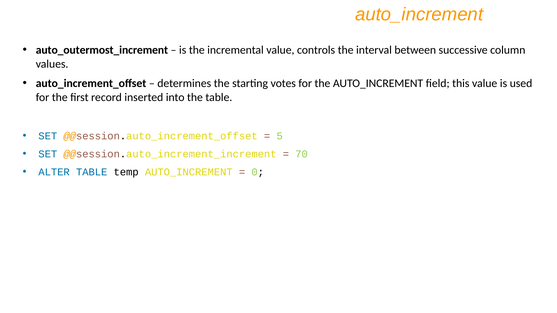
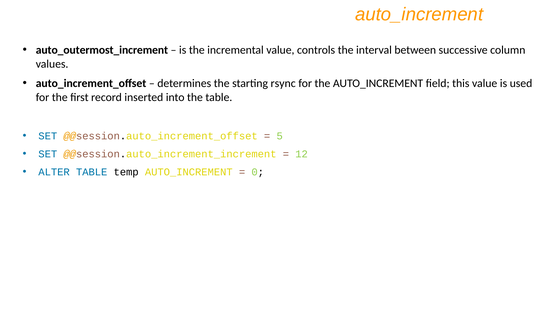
votes: votes -> rsync
70: 70 -> 12
